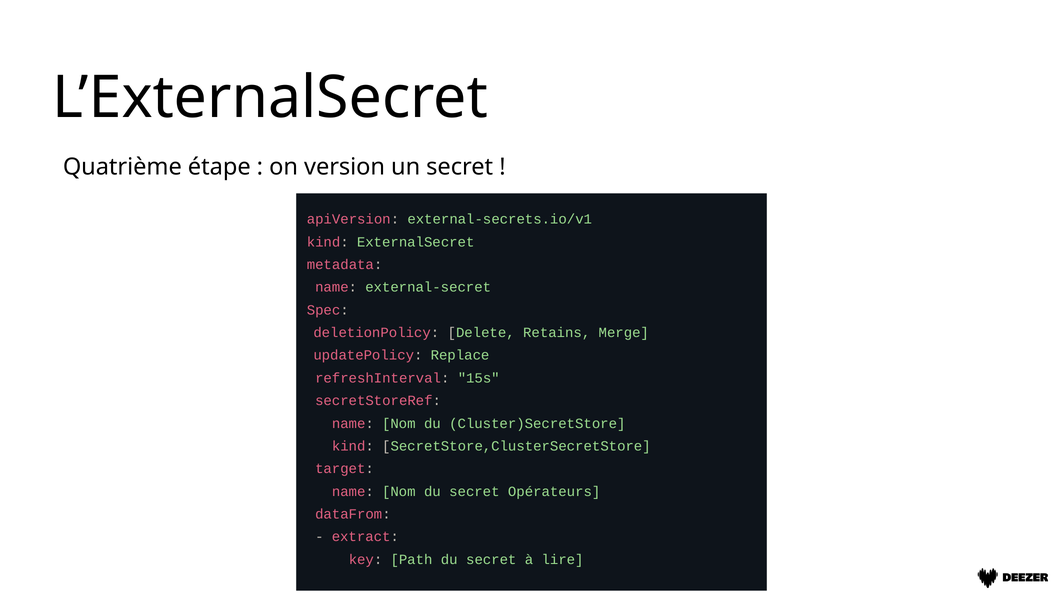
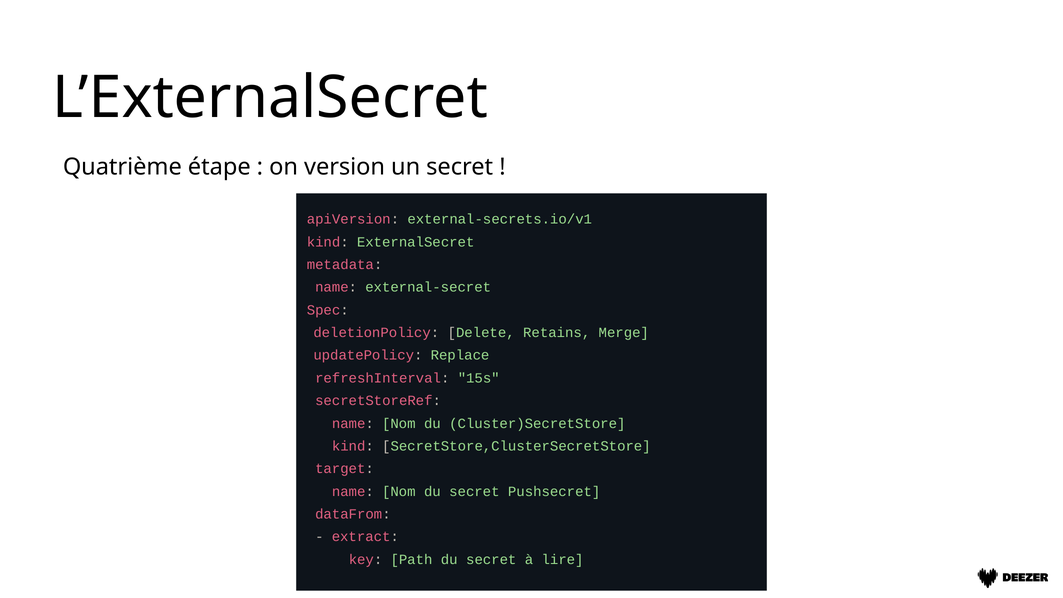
Opérateurs: Opérateurs -> Pushsecret
